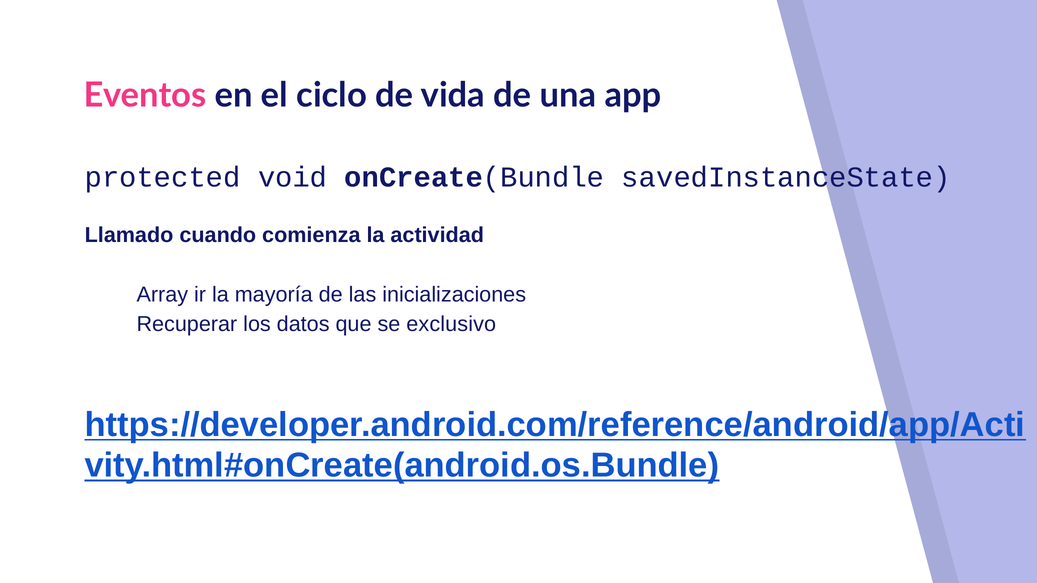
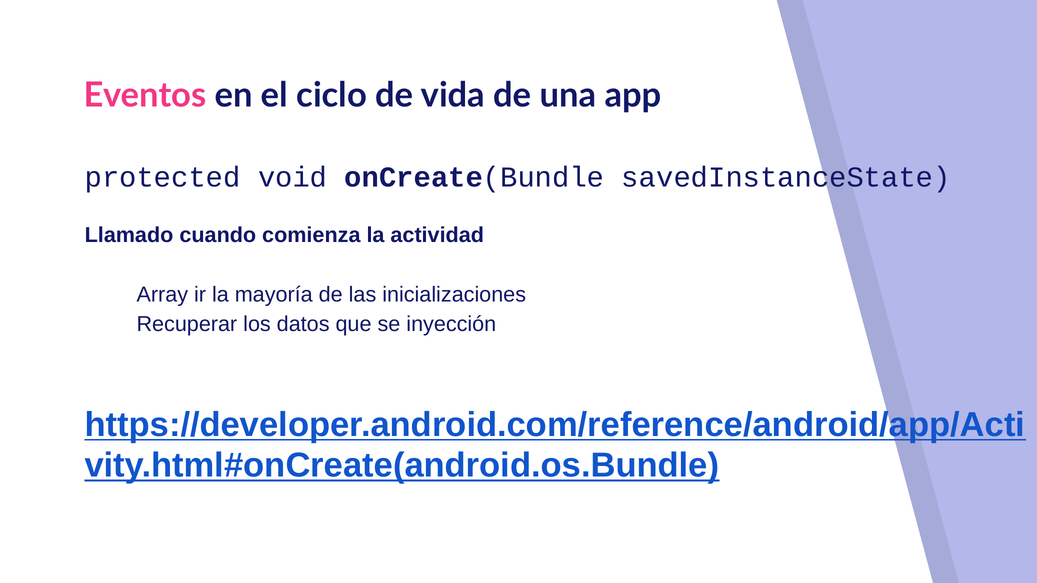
exclusivo: exclusivo -> inyección
